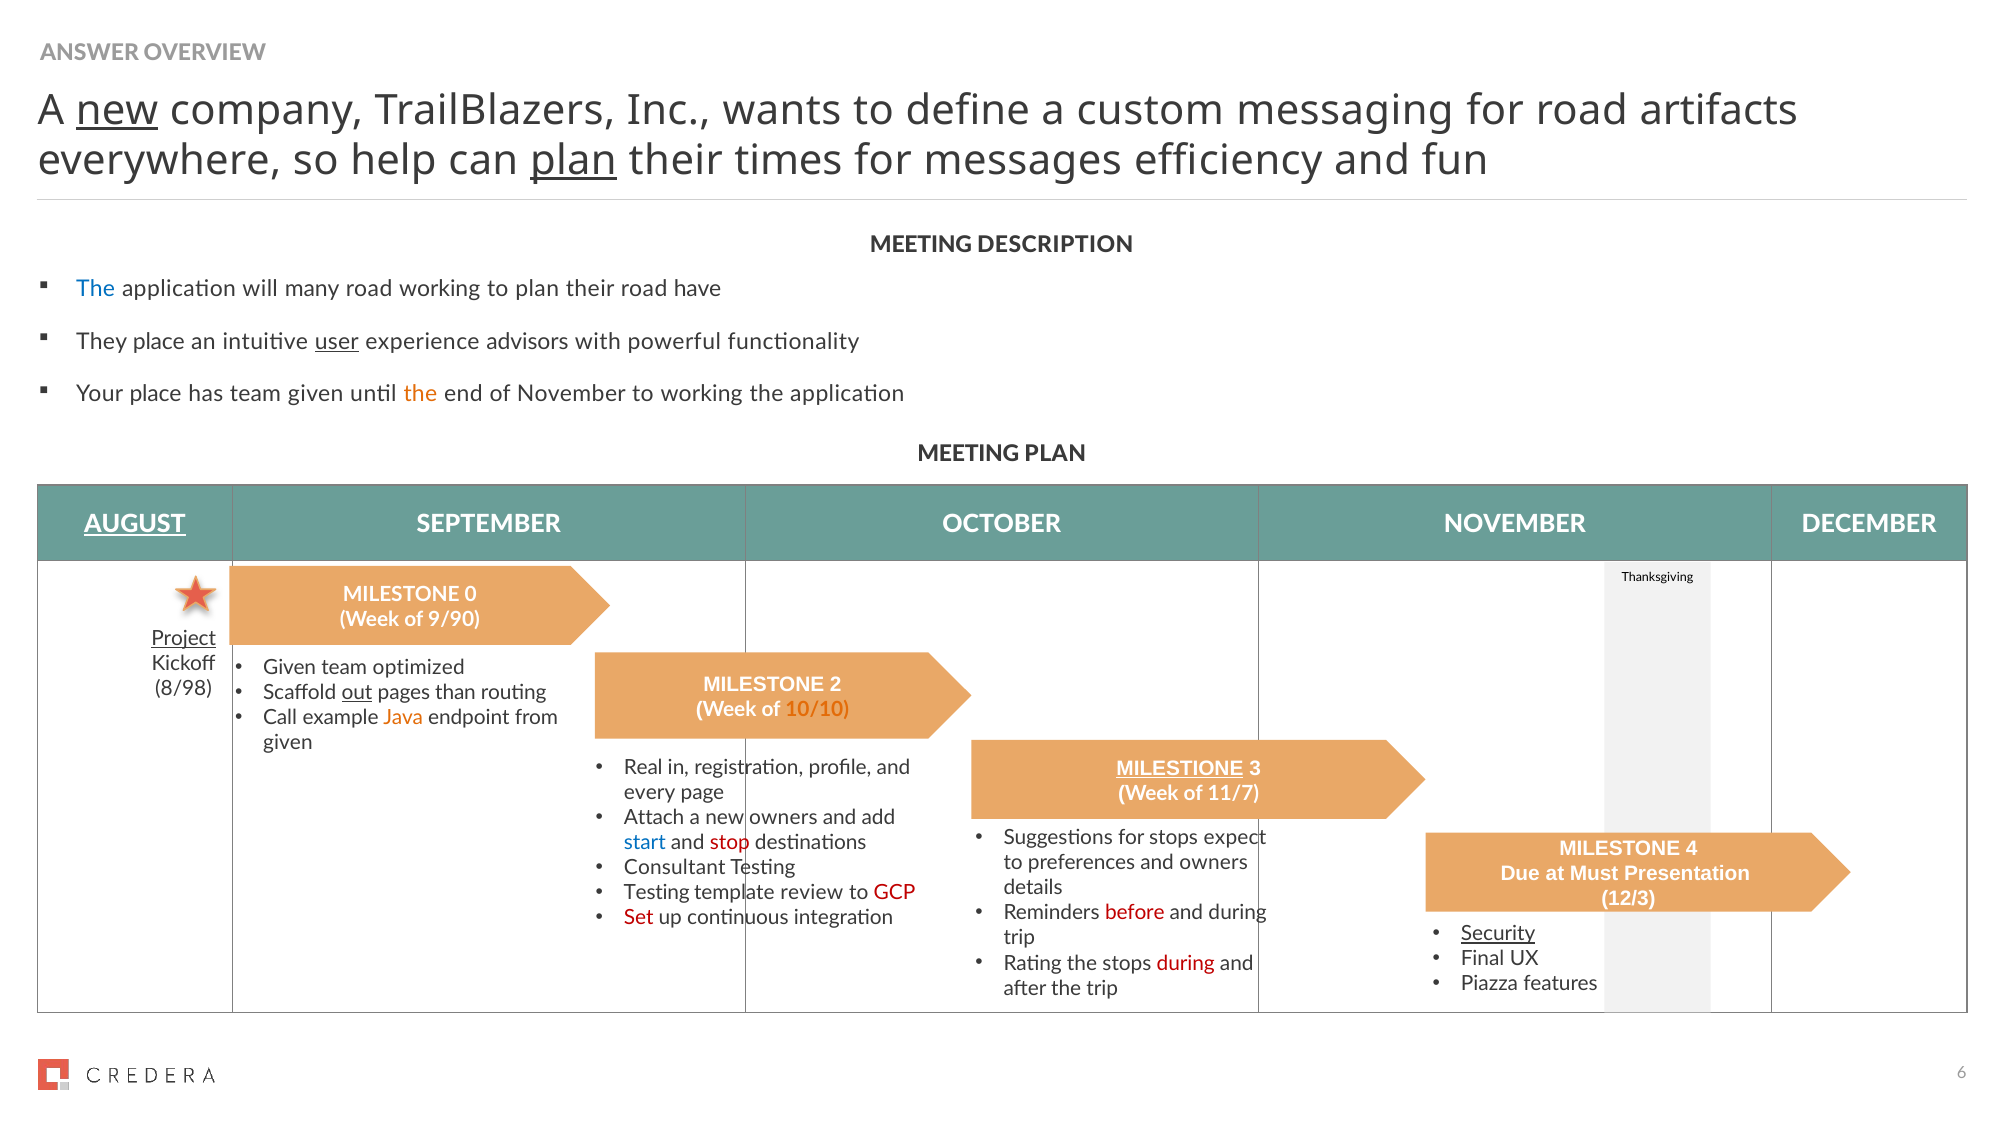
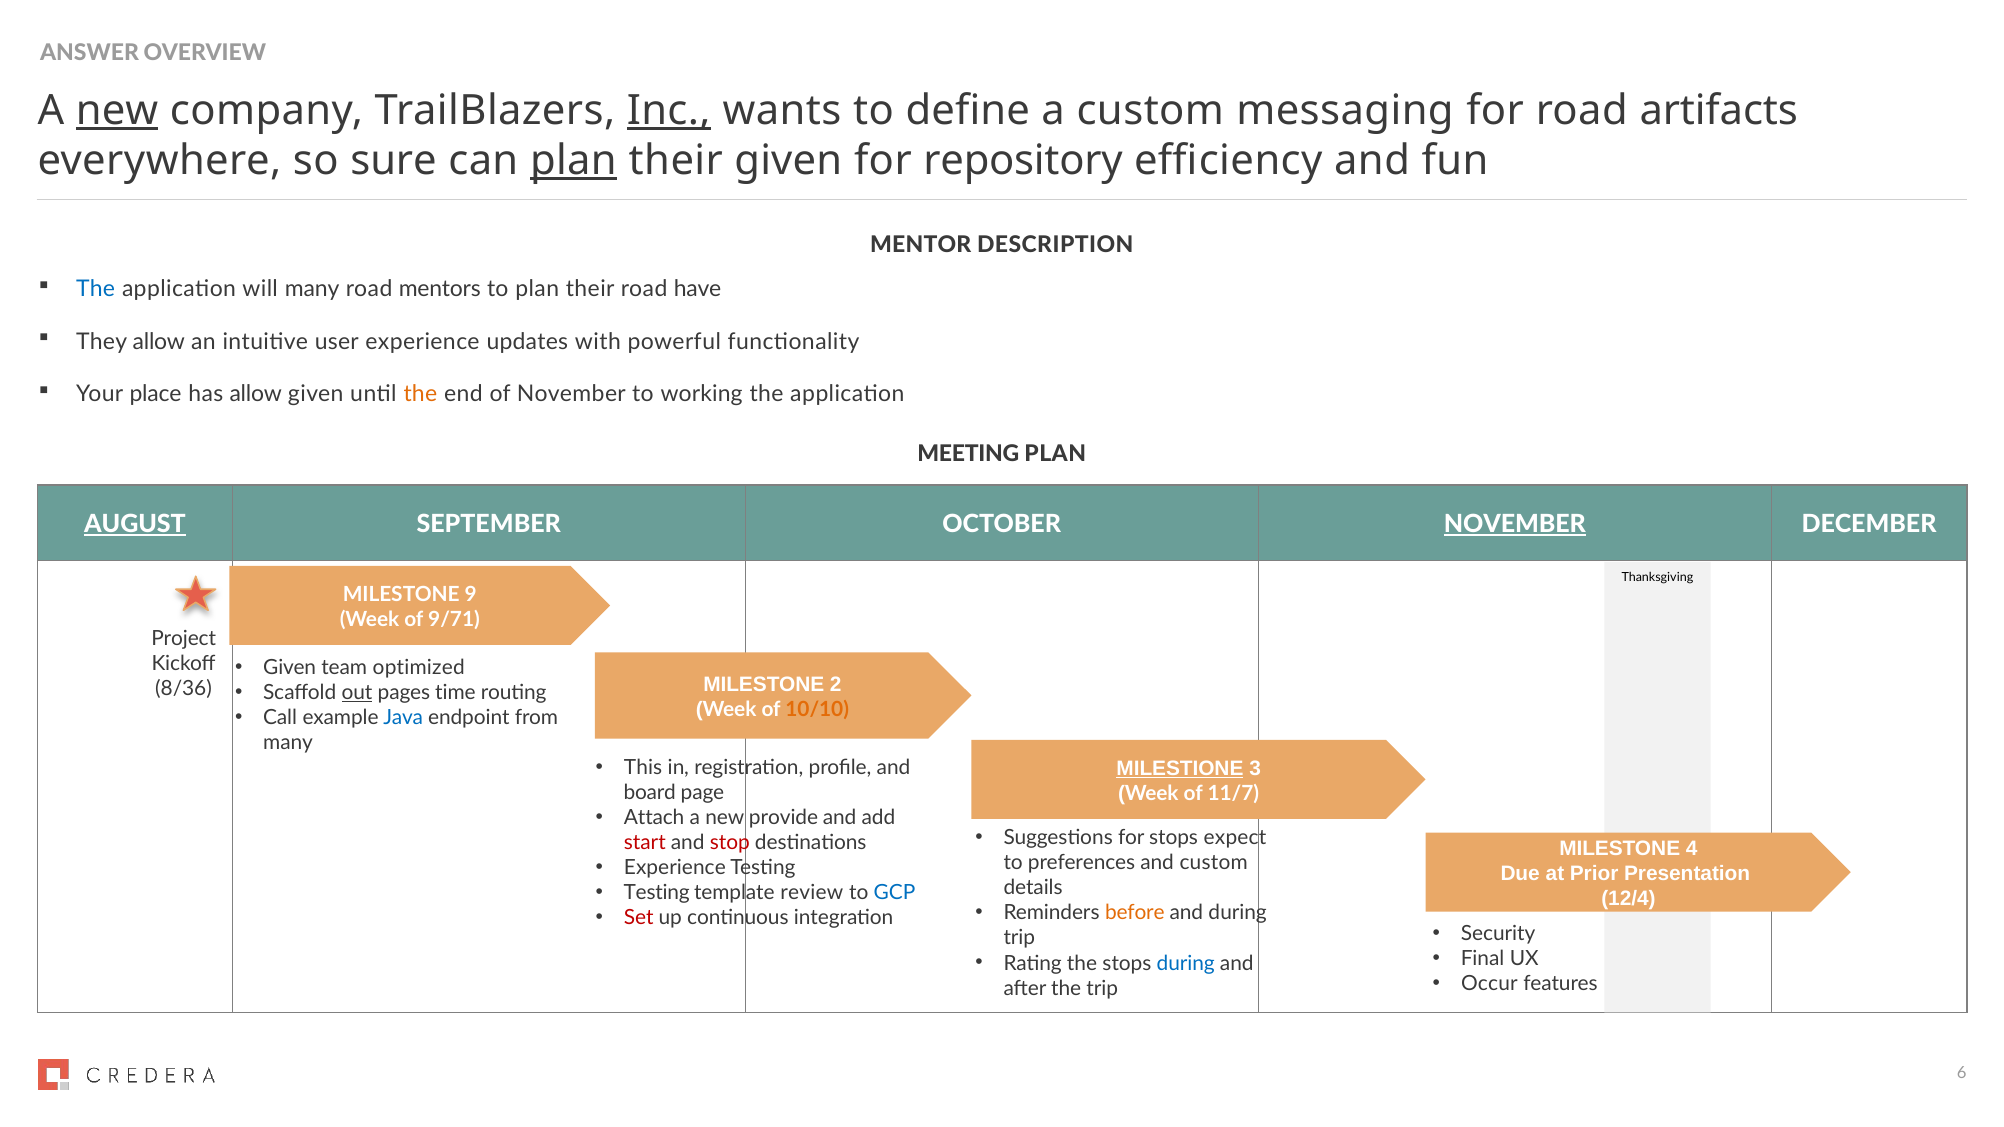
Inc underline: none -> present
help: help -> sure
their times: times -> given
messages: messages -> repository
MEETING at (921, 245): MEETING -> MENTOR
road working: working -> mentors
They place: place -> allow
user underline: present -> none
advisors: advisors -> updates
has team: team -> allow
NOVEMBER at (1515, 524) underline: none -> present
0: 0 -> 9
9/90: 9/90 -> 9/71
Project underline: present -> none
8/98: 8/98 -> 8/36
than: than -> time
Java colour: orange -> blue
given at (288, 743): given -> many
Real: Real -> This
every: every -> board
new owners: owners -> provide
start colour: blue -> red
and owners: owners -> custom
Consultant at (675, 868): Consultant -> Experience
Must: Must -> Prior
GCP colour: red -> blue
12/3: 12/3 -> 12/4
before colour: red -> orange
Security underline: present -> none
during at (1186, 963) colour: red -> blue
Piazza: Piazza -> Occur
